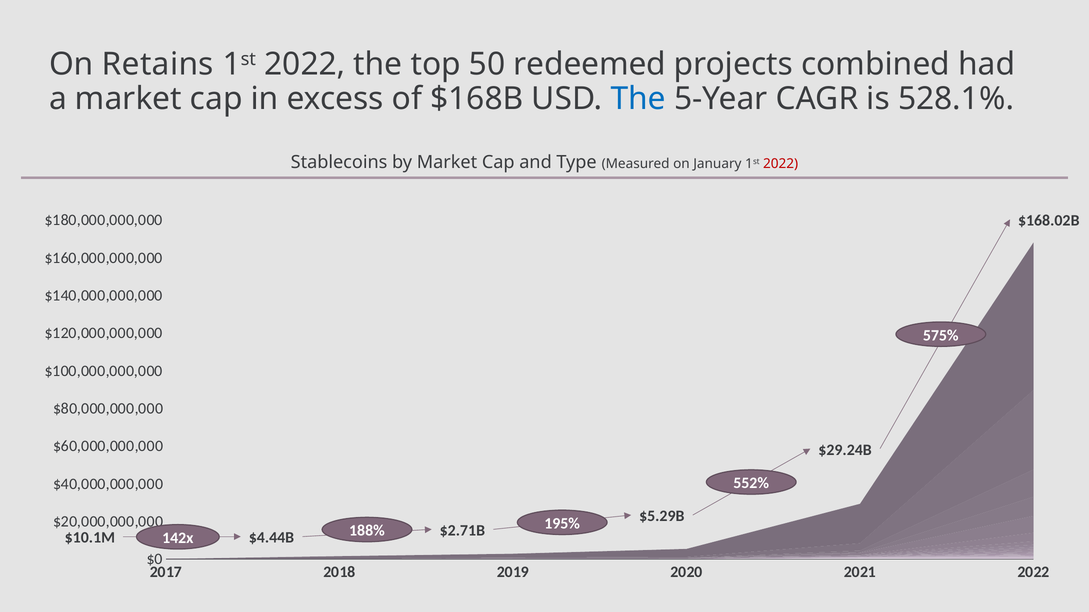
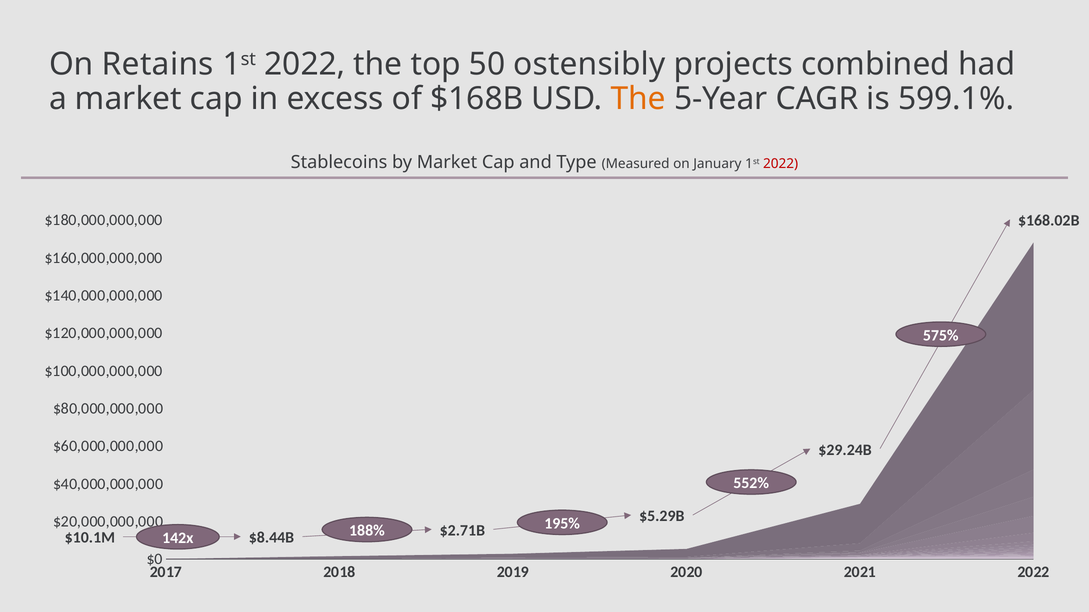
redeemed: redeemed -> ostensibly
The at (638, 99) colour: blue -> orange
528.1%: 528.1% -> 599.1%
$4.44B: $4.44B -> $8.44B
